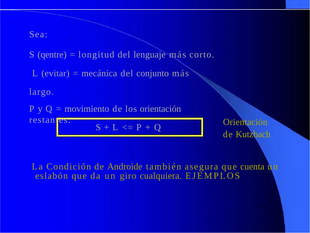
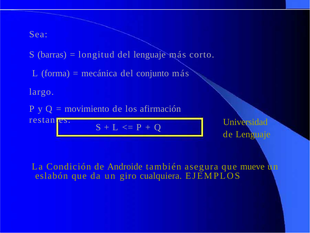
qentre: qentre -> barras
evitar: evitar -> forma
los orientación: orientación -> afirmación
Orientación at (245, 122): Orientación -> Universidad
de Kutzbach: Kutzbach -> Lenguaje
cuenta: cuenta -> mueve
